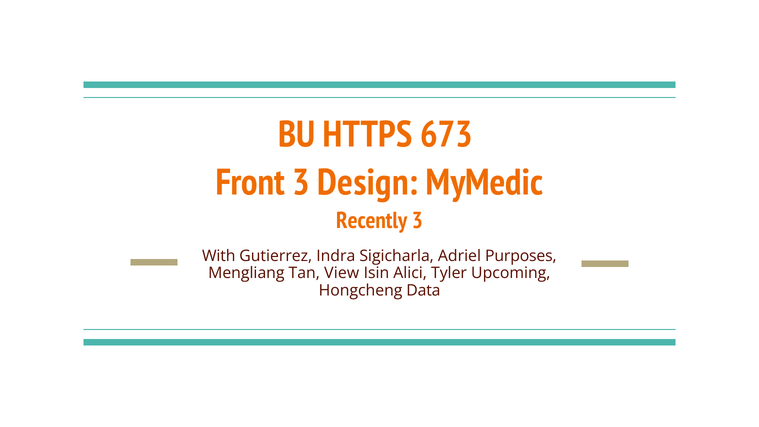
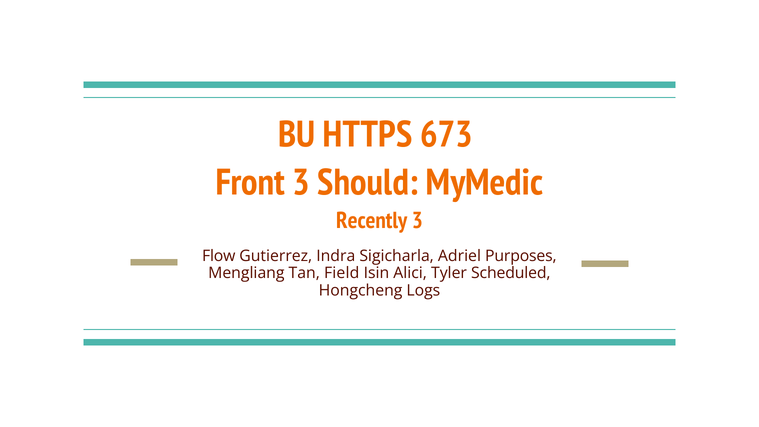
Design: Design -> Should
With: With -> Flow
View: View -> Field
Upcoming: Upcoming -> Scheduled
Data: Data -> Logs
